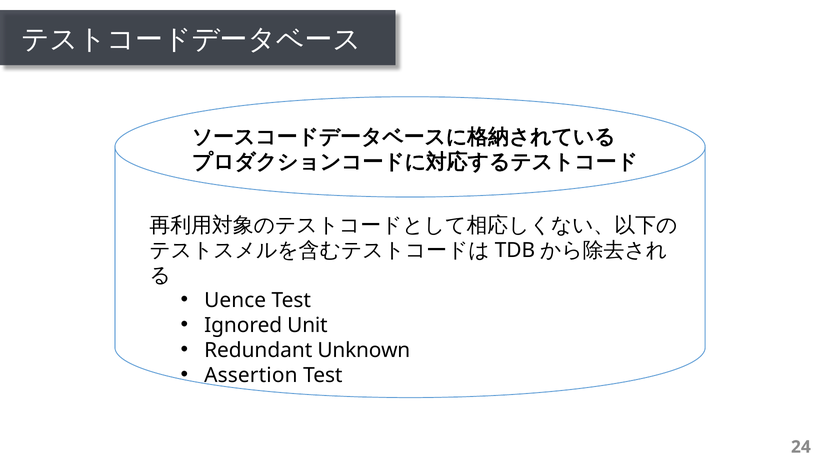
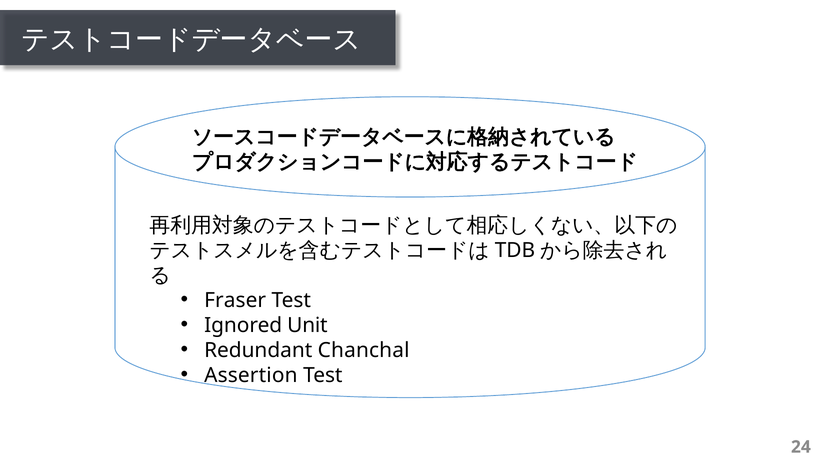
Uence: Uence -> Fraser
Unknown: Unknown -> Chanchal
